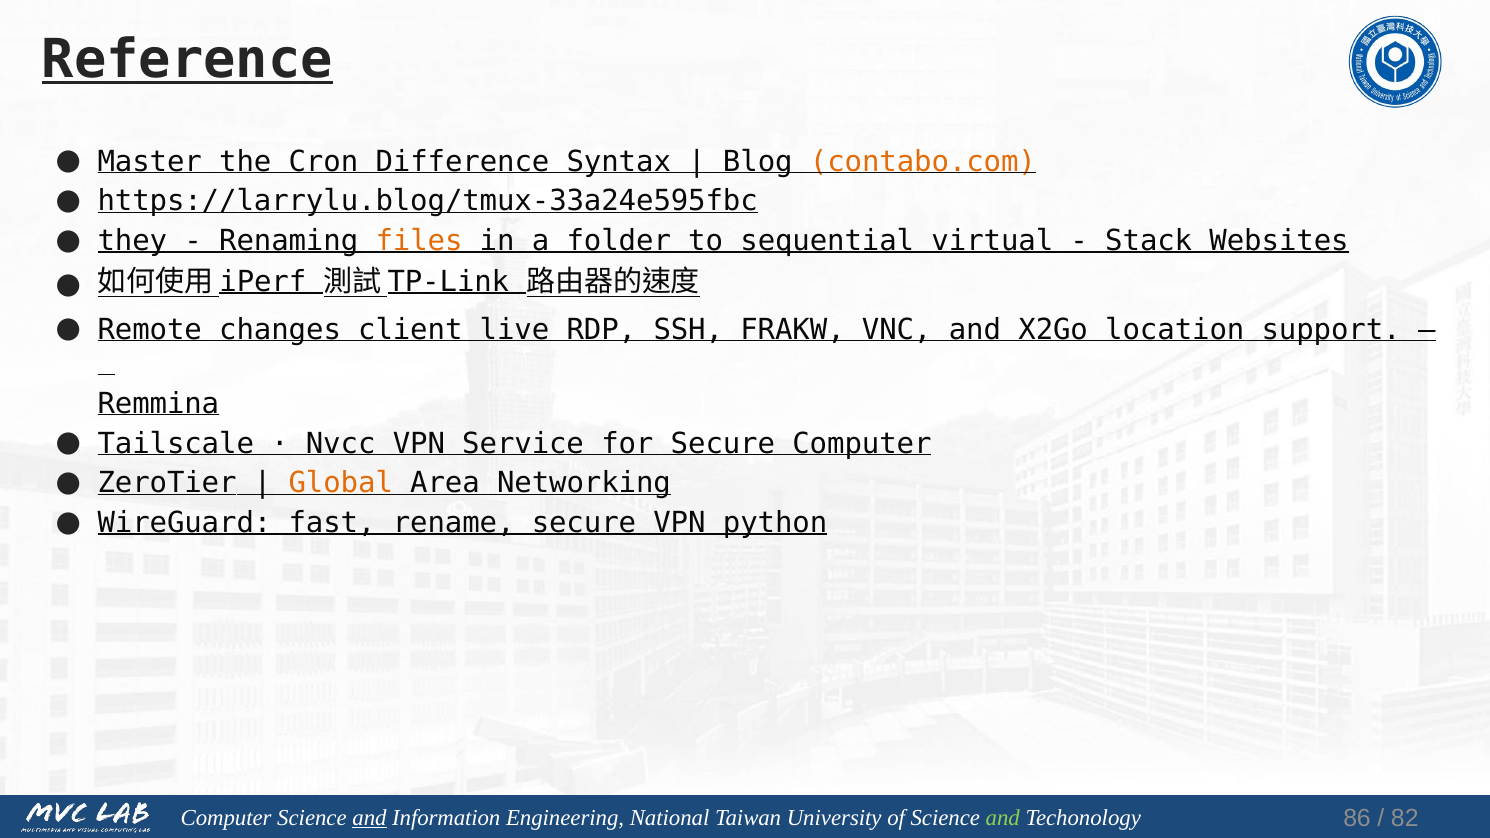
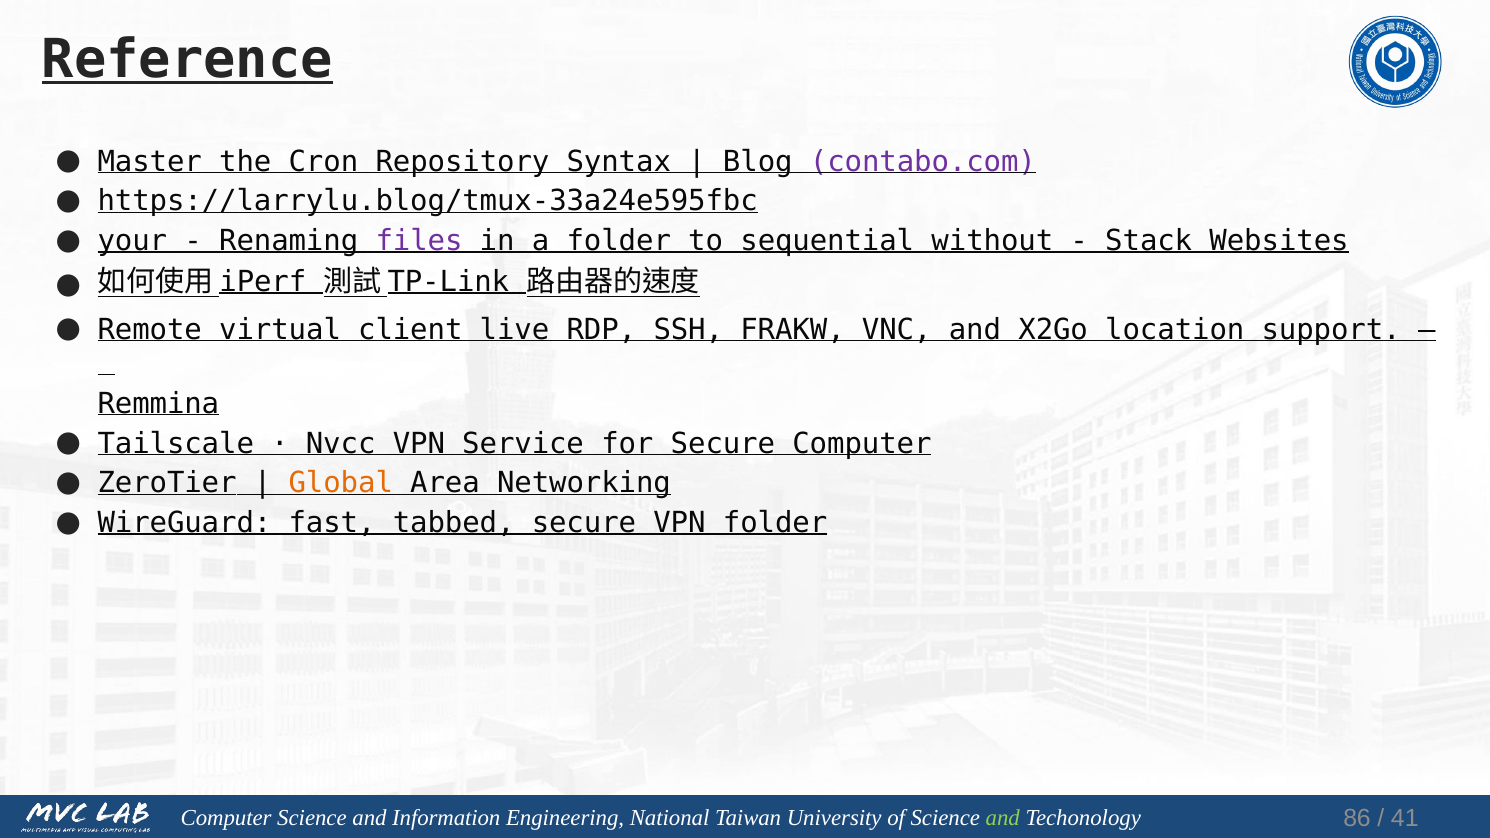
Difference: Difference -> Repository
contabo.com colour: orange -> purple
they: they -> your
files colour: orange -> purple
virtual: virtual -> without
changes: changes -> virtual
rename: rename -> tabbed
VPN python: python -> folder
82: 82 -> 41
and at (369, 818) underline: present -> none
